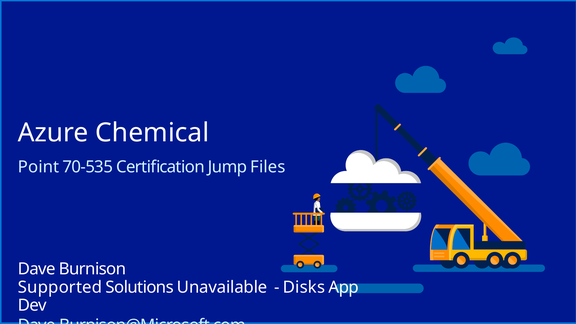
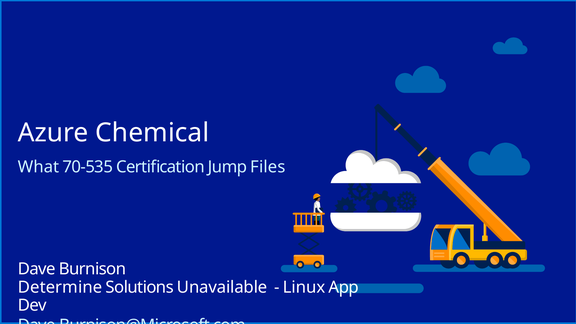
Point: Point -> What
Supported: Supported -> Determine
Disks: Disks -> Linux
